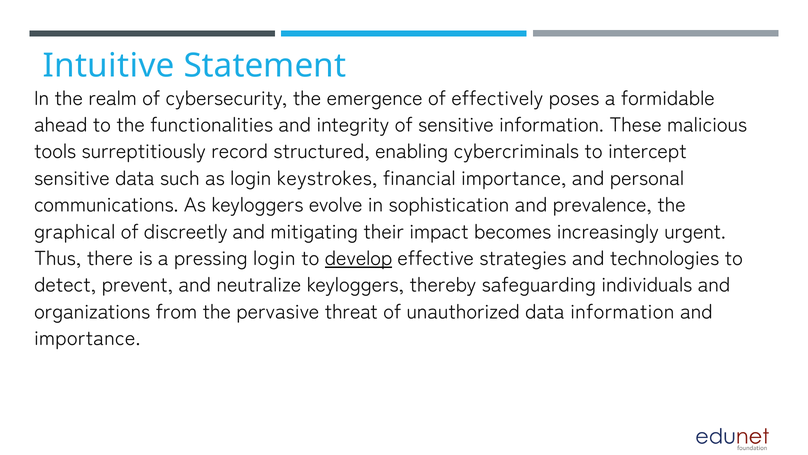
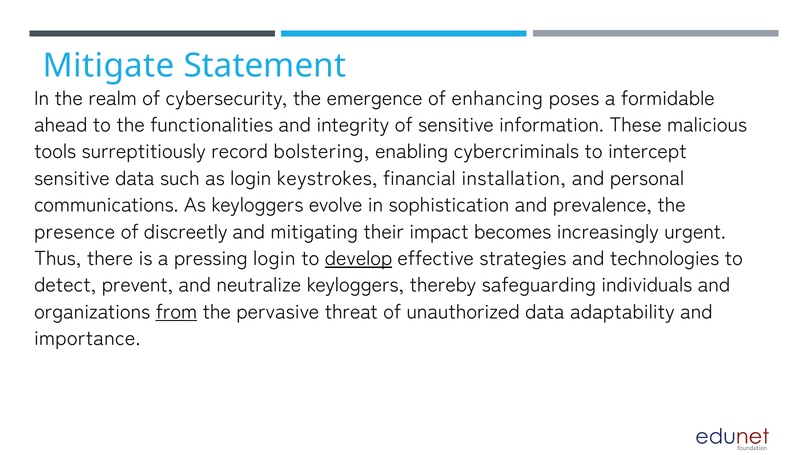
Intuitive: Intuitive -> Mitigate
effectively: effectively -> enhancing
structured: structured -> bolstering
financial importance: importance -> installation
graphical: graphical -> presence
from underline: none -> present
data information: information -> adaptability
